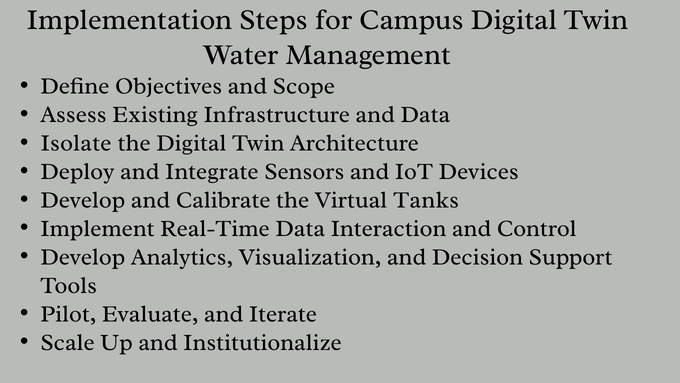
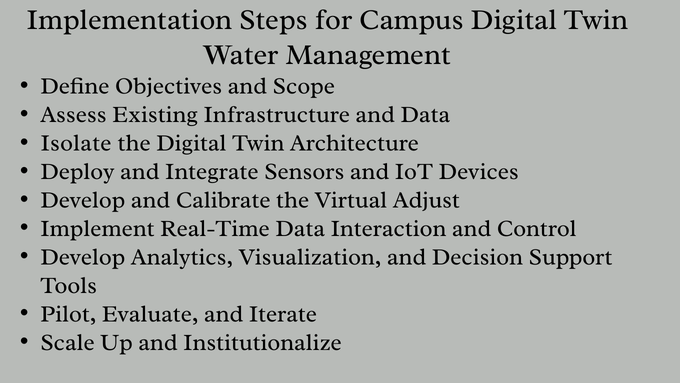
Tanks: Tanks -> Adjust
